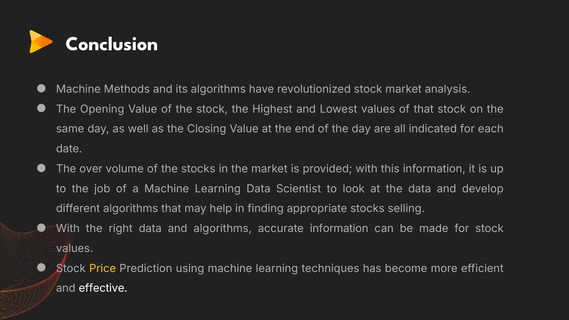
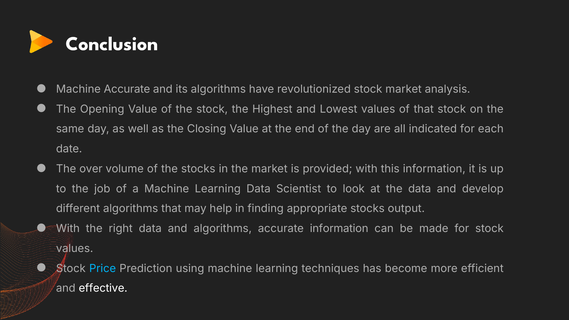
Machine Methods: Methods -> Accurate
selling: selling -> output
Price colour: yellow -> light blue
